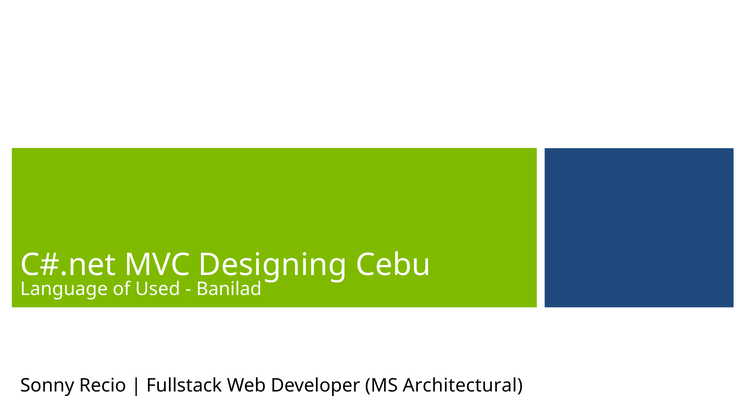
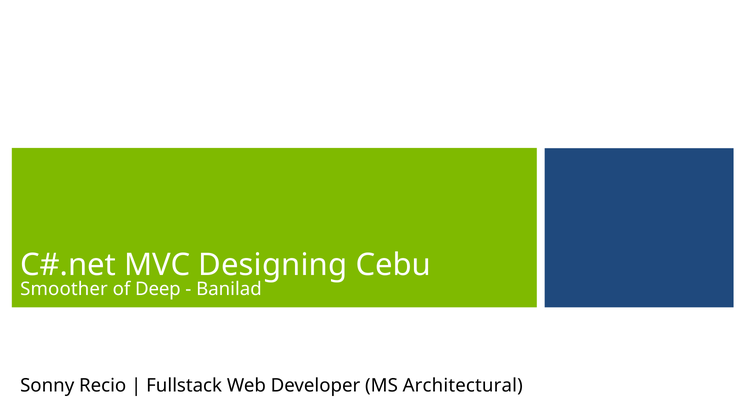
Language: Language -> Smoother
Used: Used -> Deep
